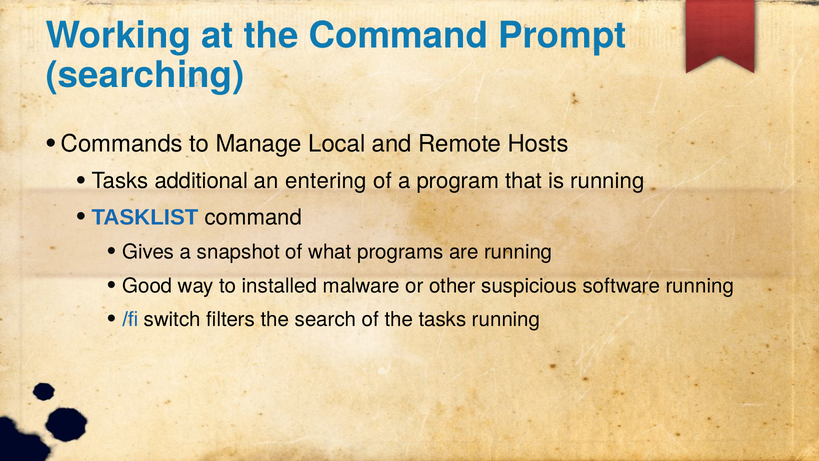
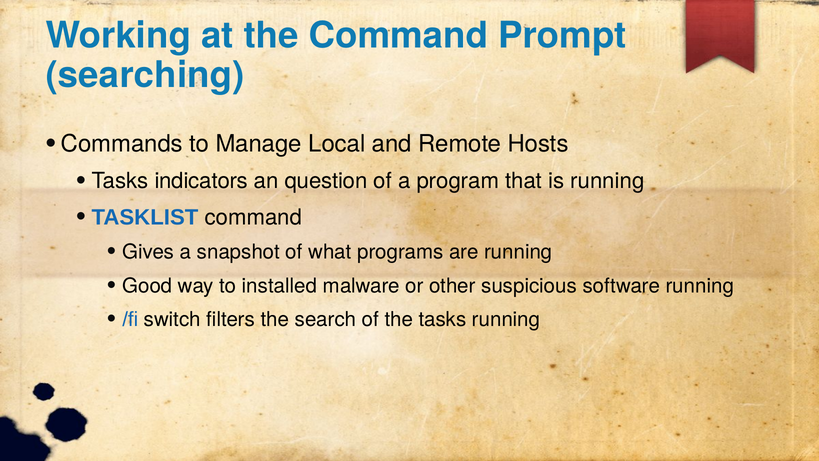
additional: additional -> indicators
entering: entering -> question
